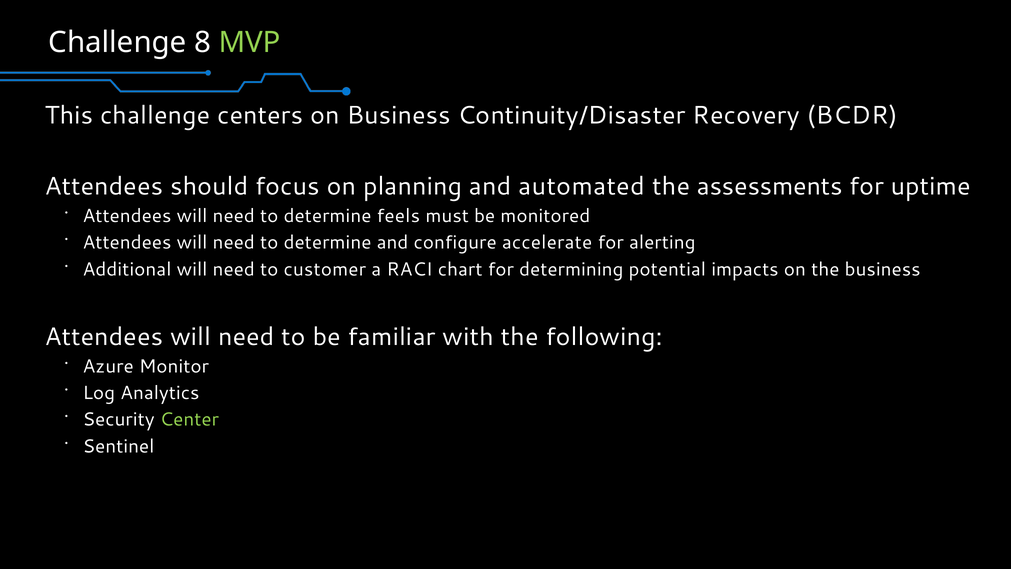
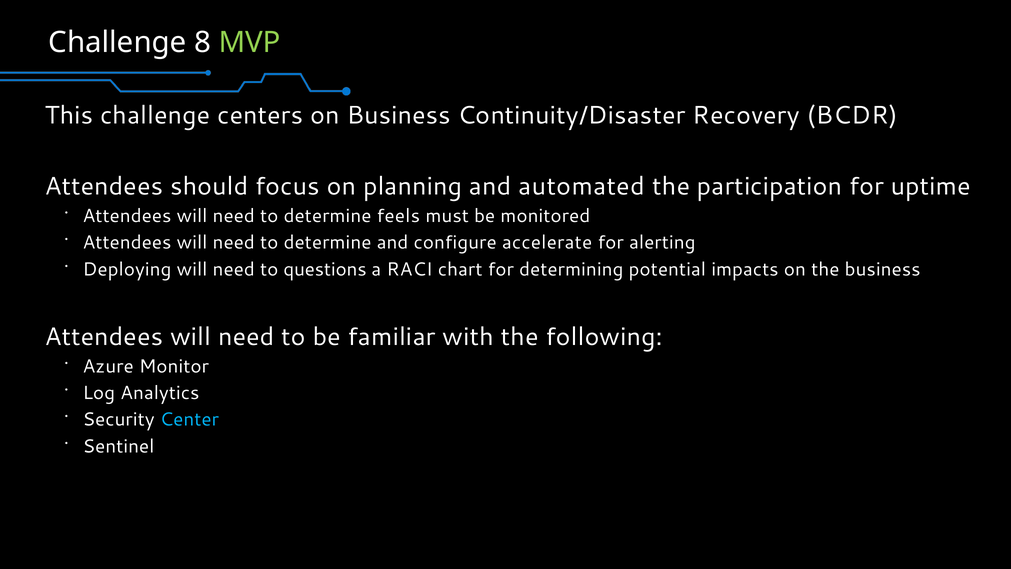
assessments: assessments -> participation
Additional: Additional -> Deploying
customer: customer -> questions
Center colour: light green -> light blue
